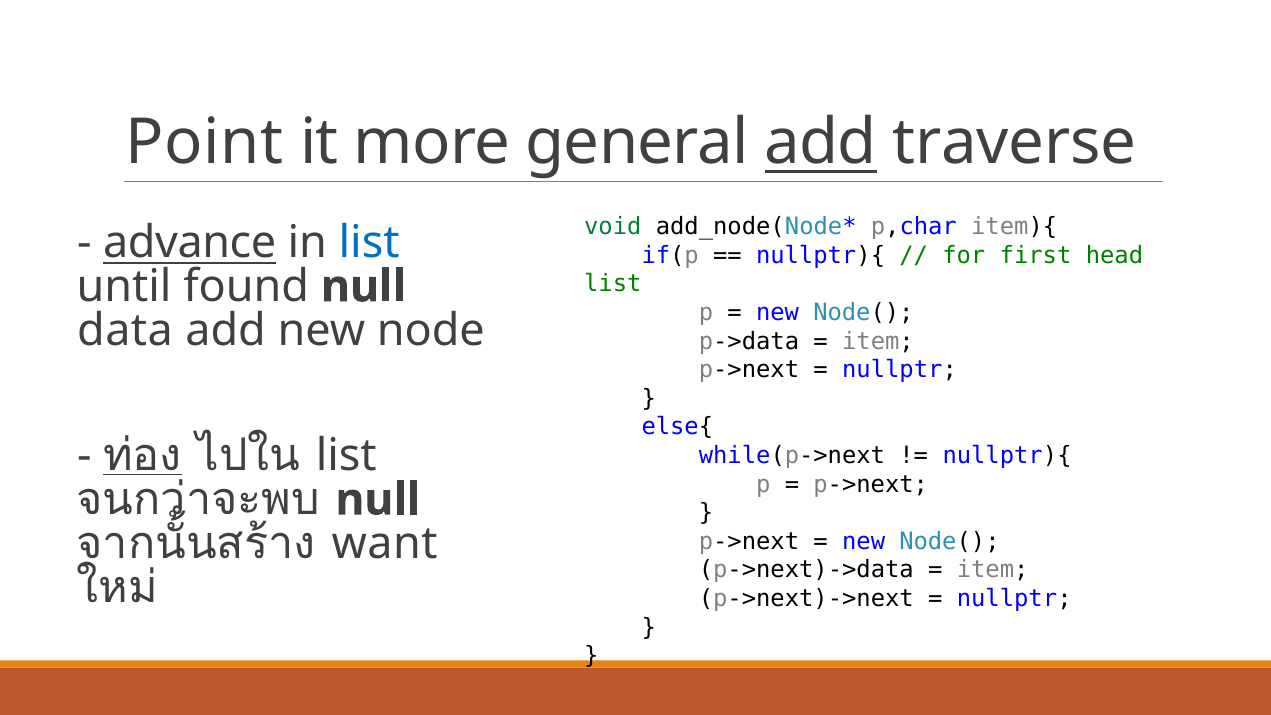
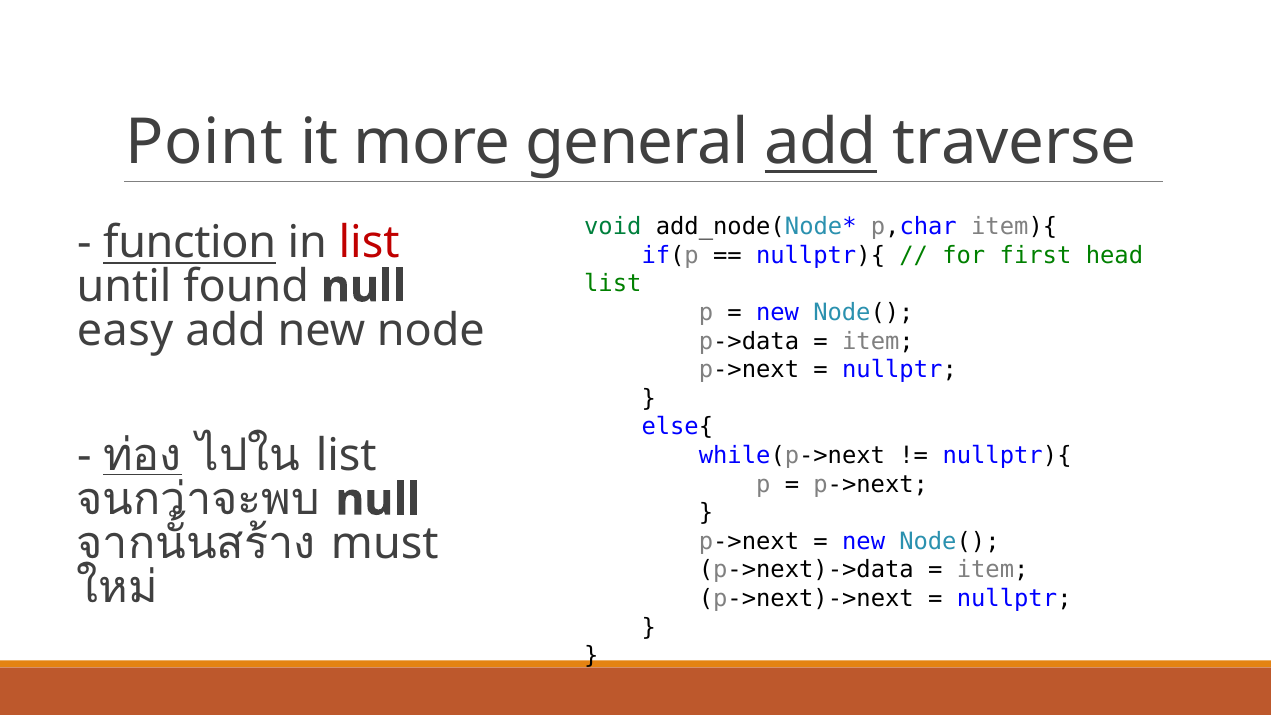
advance: advance -> function
list at (369, 243) colour: blue -> red
data: data -> easy
want: want -> must
